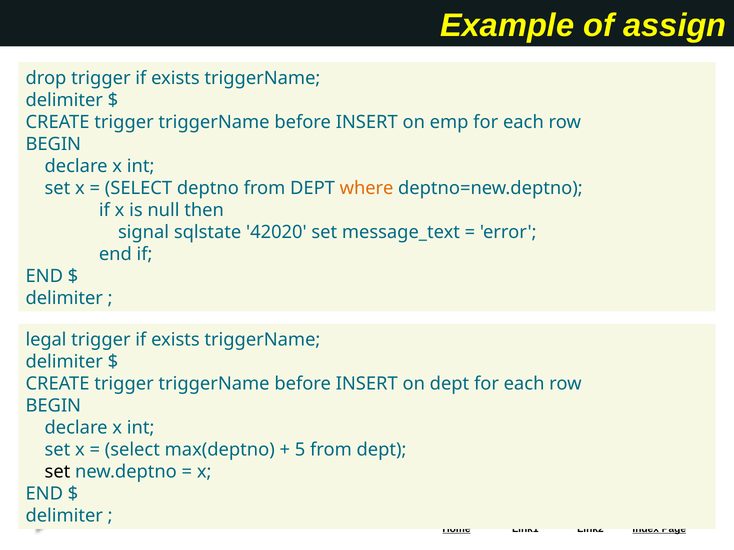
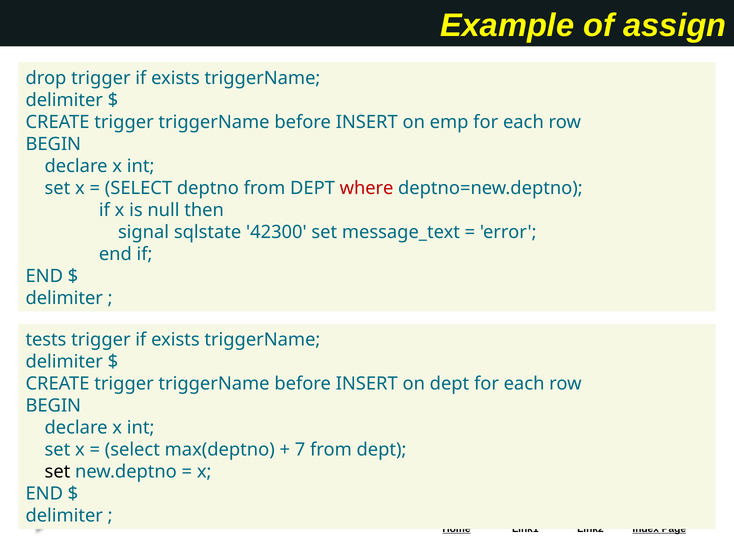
where colour: orange -> red
42020: 42020 -> 42300
legal: legal -> tests
5: 5 -> 7
